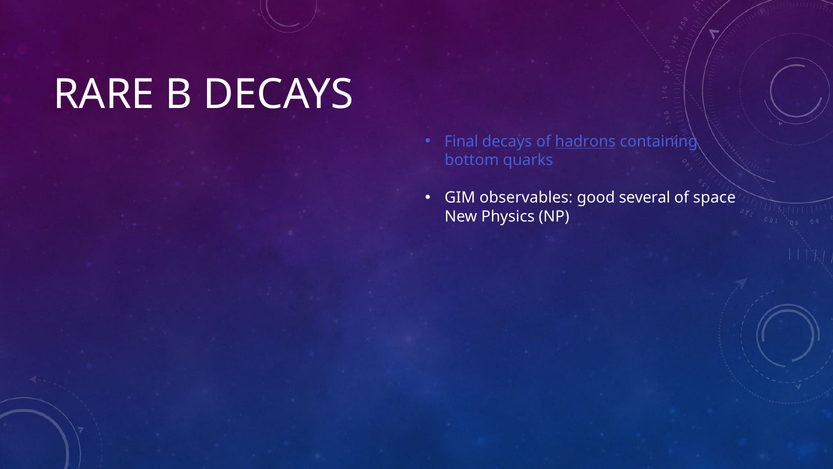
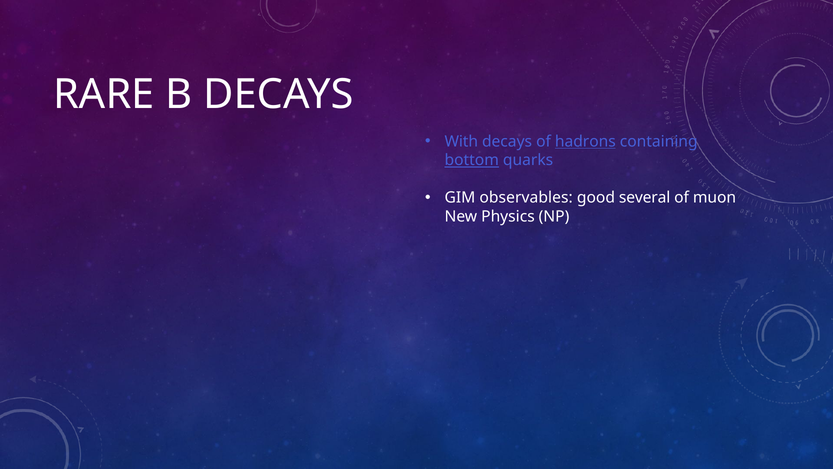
Final: Final -> With
bottom underline: none -> present
space: space -> muon
